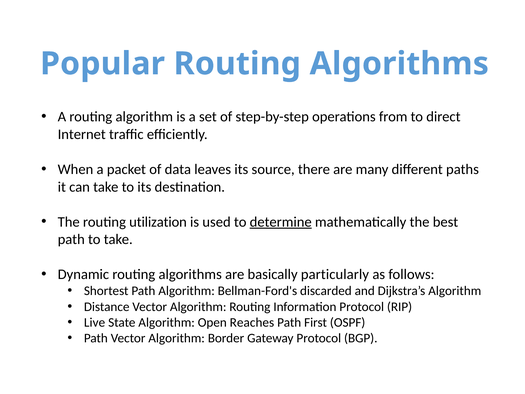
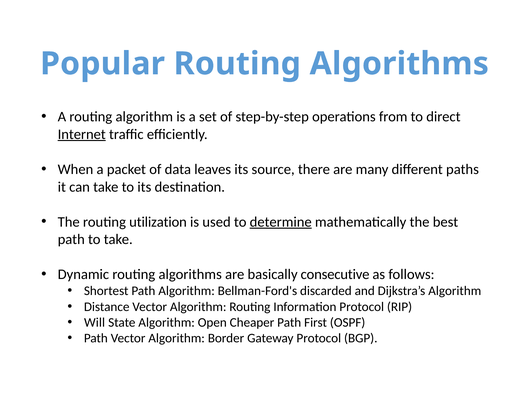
Internet underline: none -> present
particularly: particularly -> consecutive
Live: Live -> Will
Reaches: Reaches -> Cheaper
